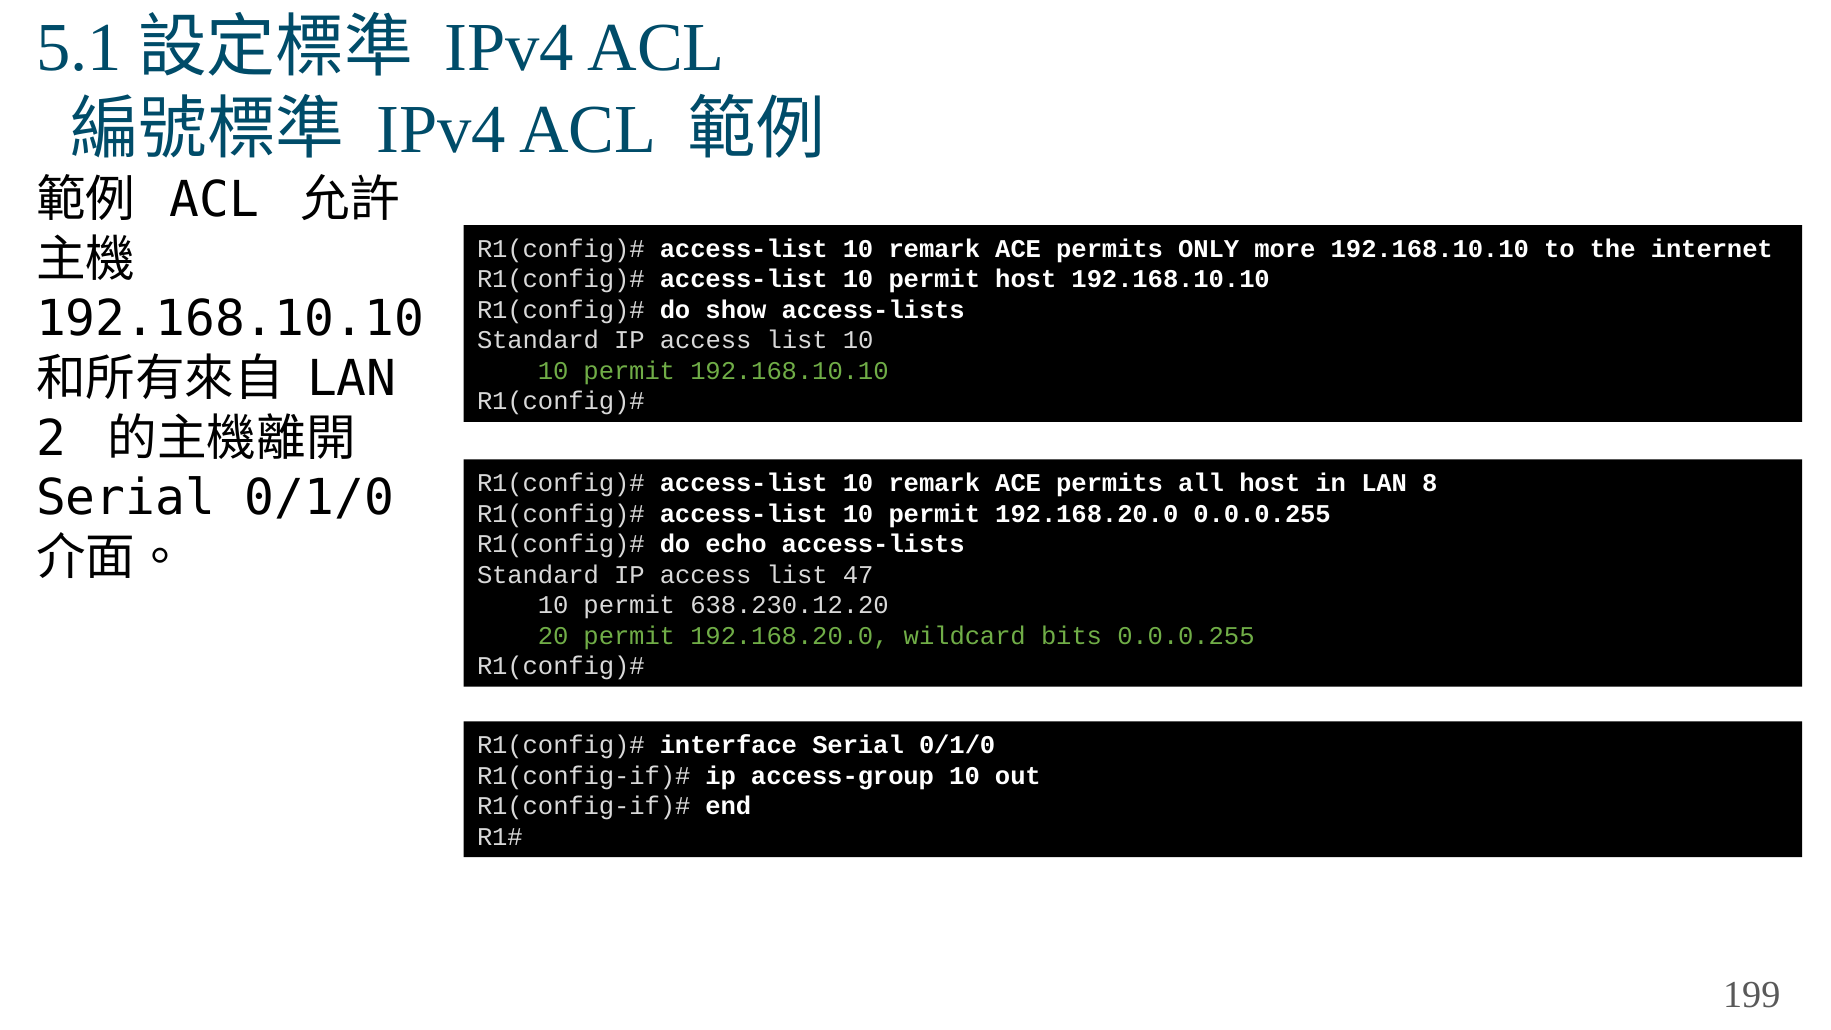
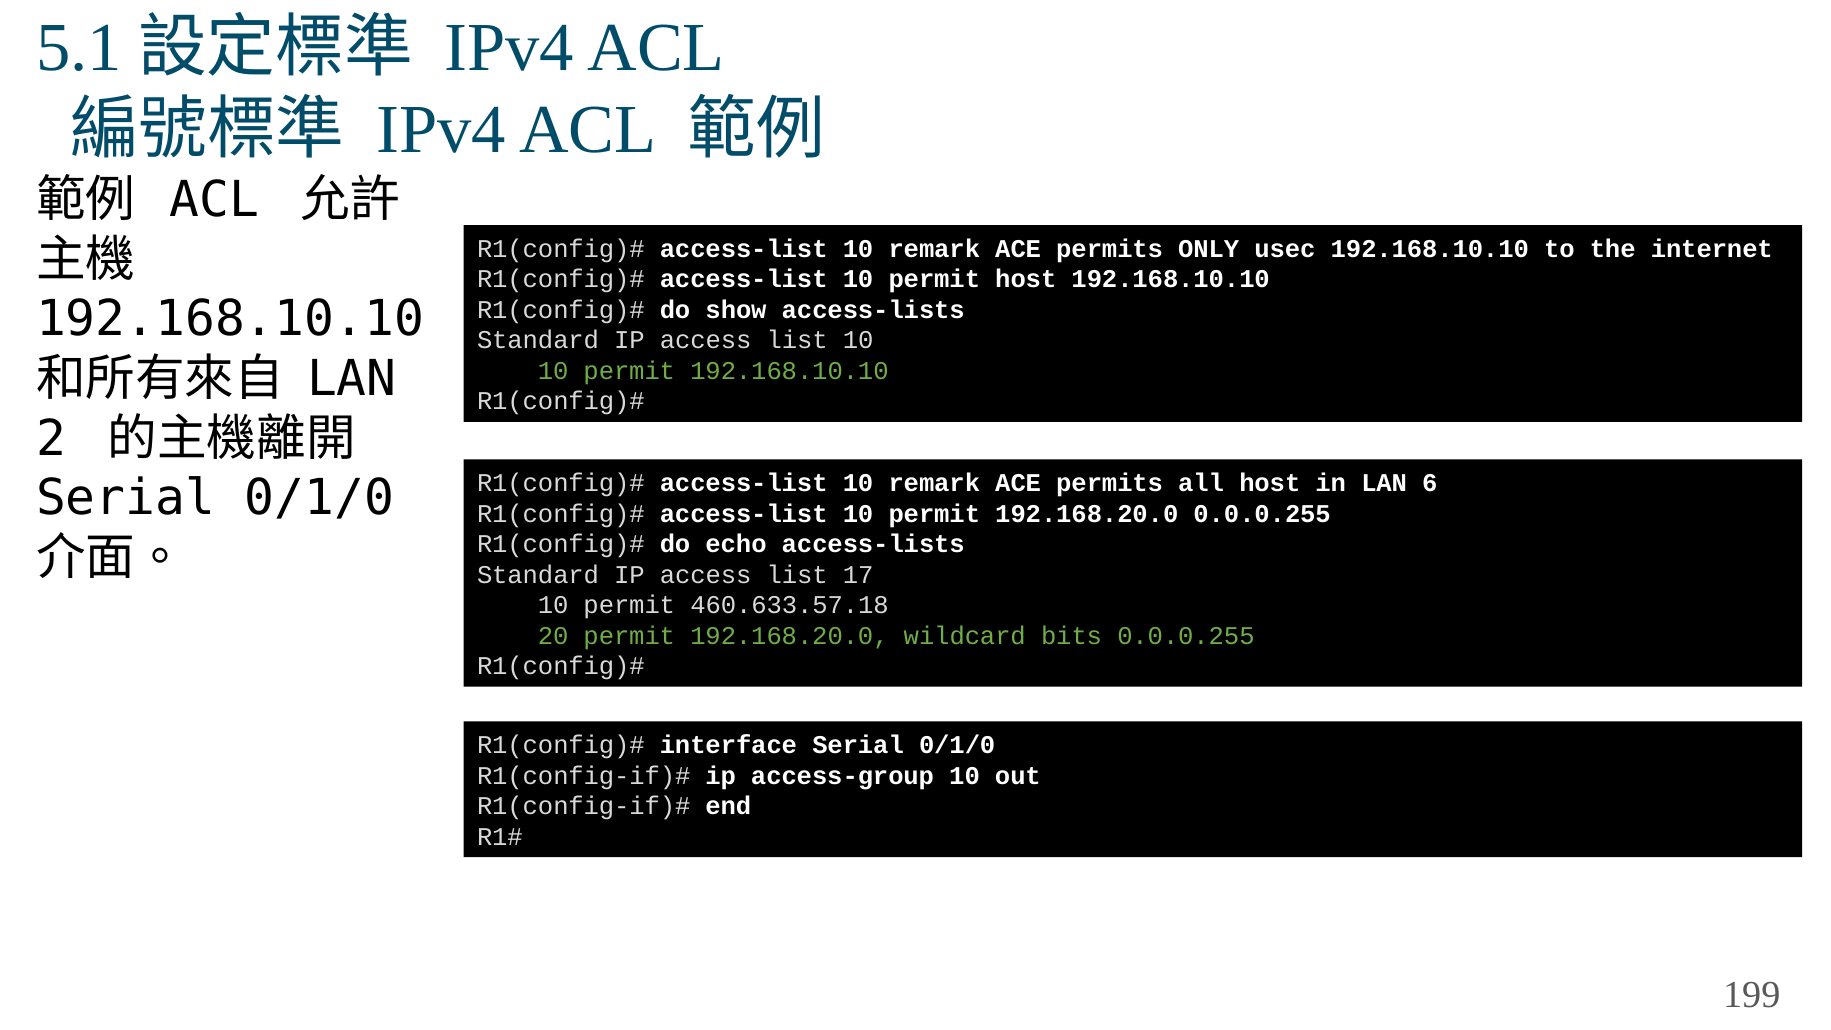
more: more -> usec
8: 8 -> 6
47: 47 -> 17
638.230.12.20: 638.230.12.20 -> 460.633.57.18
